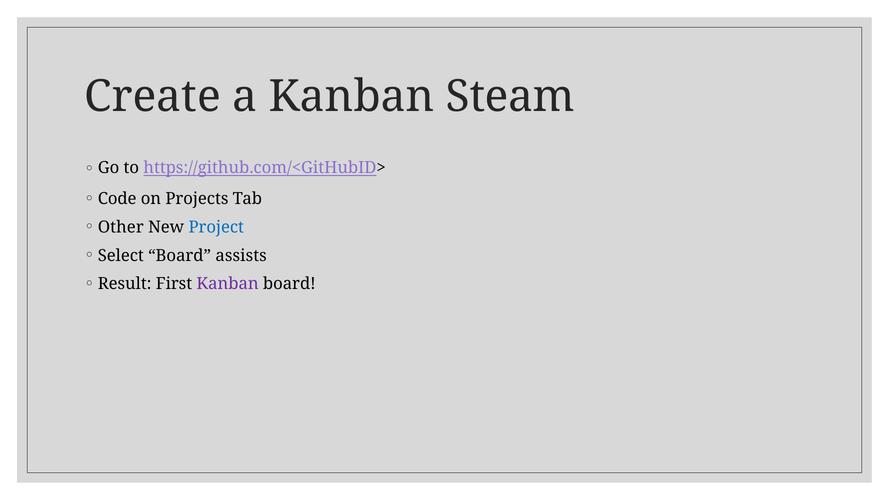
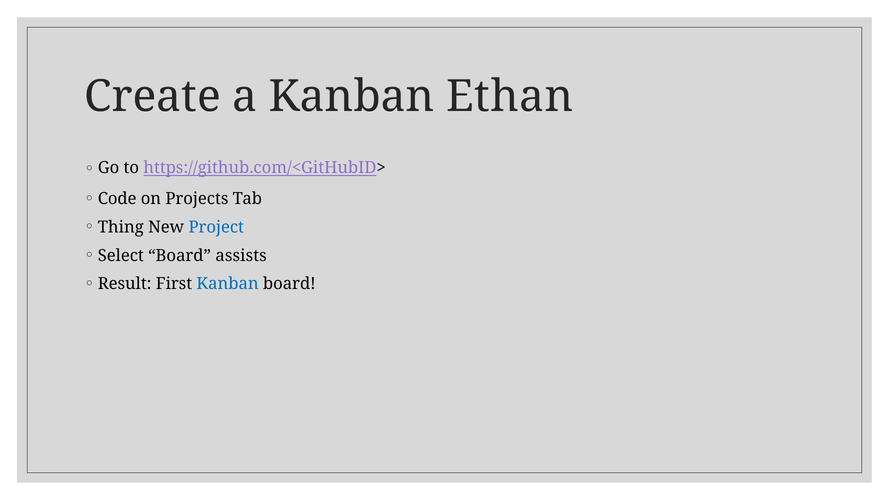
Steam: Steam -> Ethan
Other: Other -> Thing
Kanban at (228, 284) colour: purple -> blue
